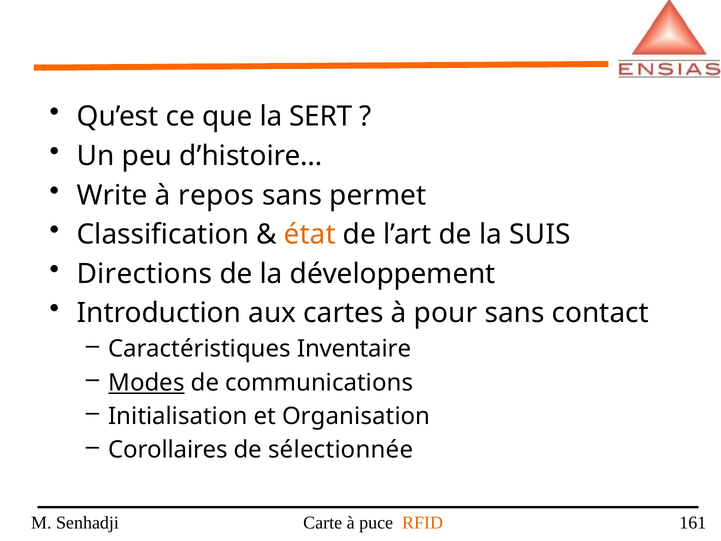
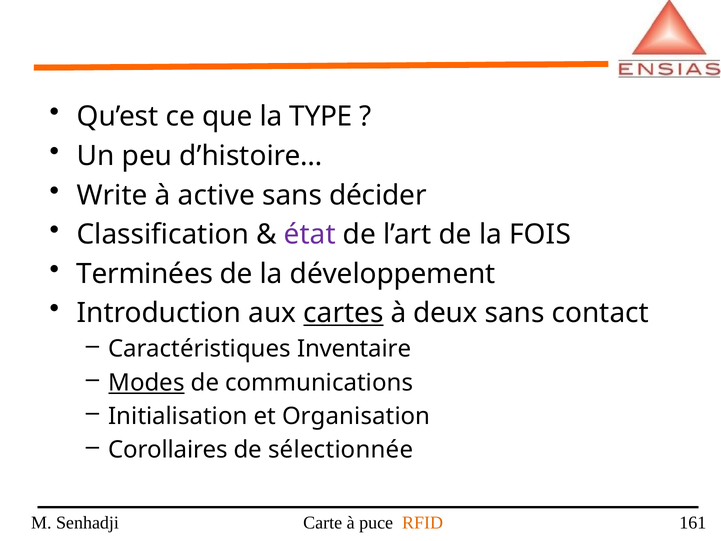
SERT: SERT -> TYPE
repos: repos -> active
permet: permet -> décider
état colour: orange -> purple
SUIS: SUIS -> FOIS
Directions: Directions -> Terminées
cartes underline: none -> present
pour: pour -> deux
